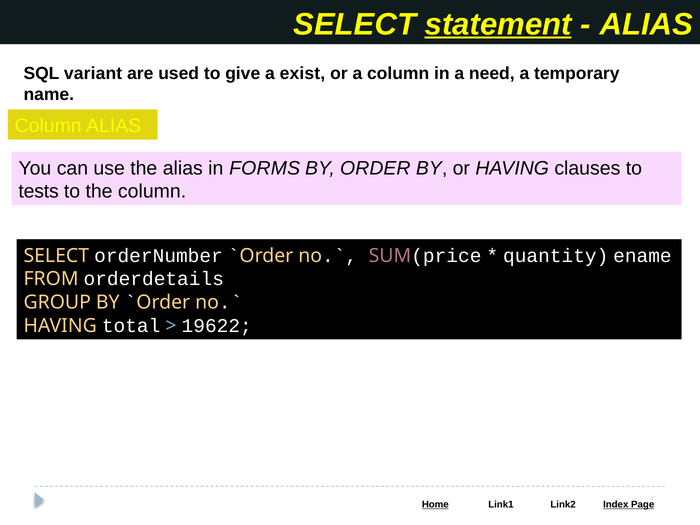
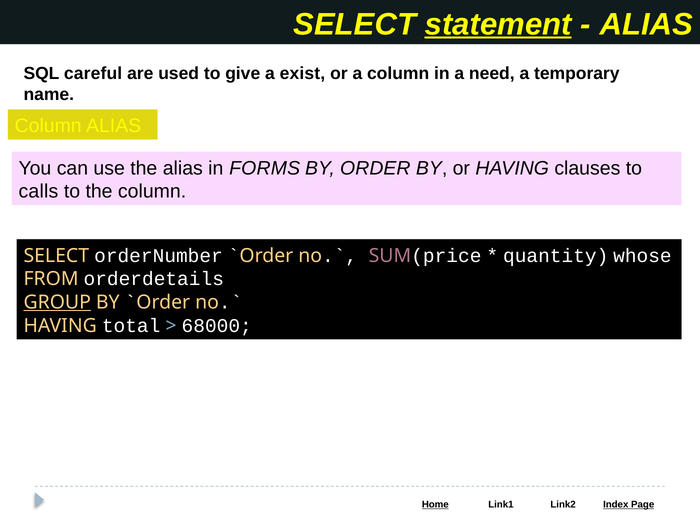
variant: variant -> careful
tests: tests -> calls
ename: ename -> whose
GROUP underline: none -> present
19622: 19622 -> 68000
